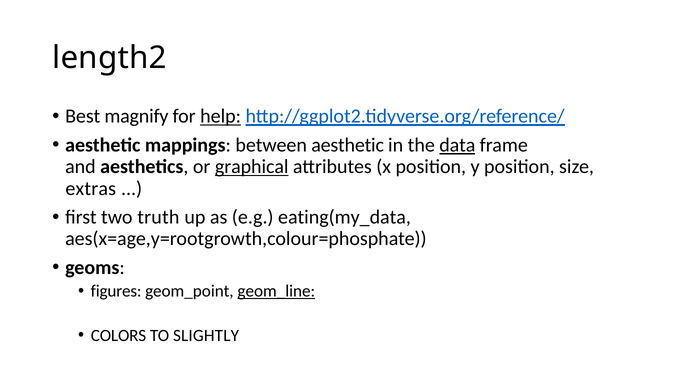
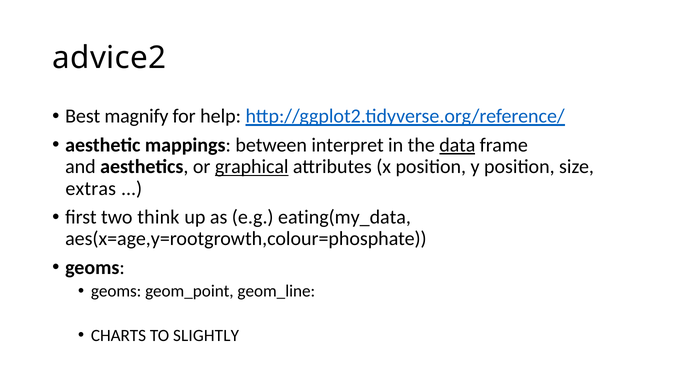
length2: length2 -> advice2
help underline: present -> none
between aesthetic: aesthetic -> interpret
truth: truth -> think
figures at (116, 291): figures -> geoms
geom_line underline: present -> none
COLORS: COLORS -> CHARTS
